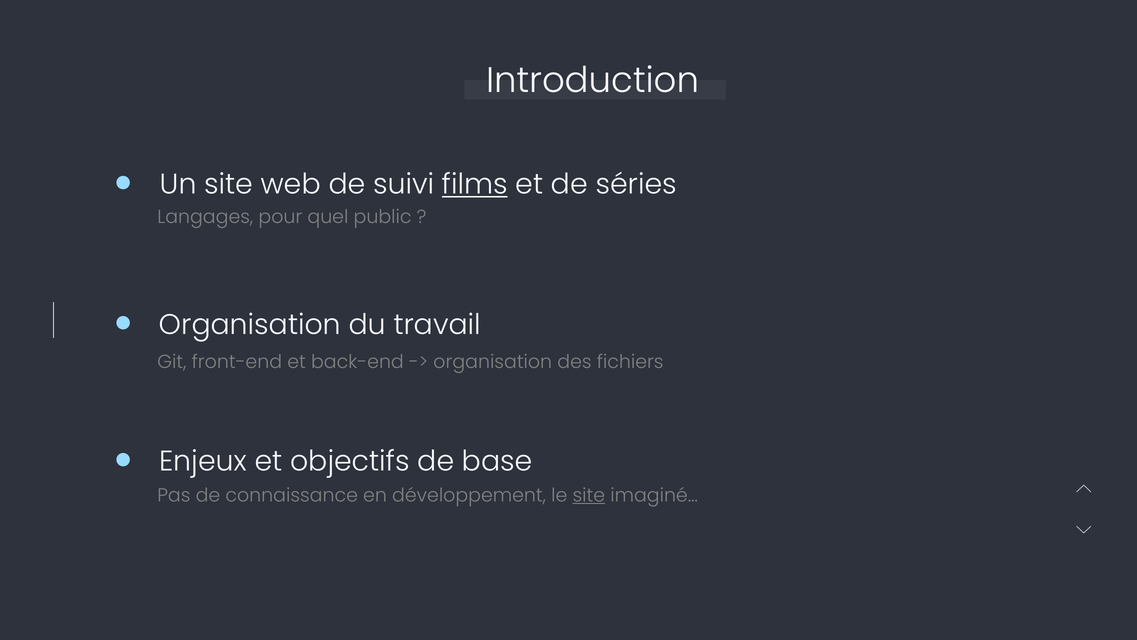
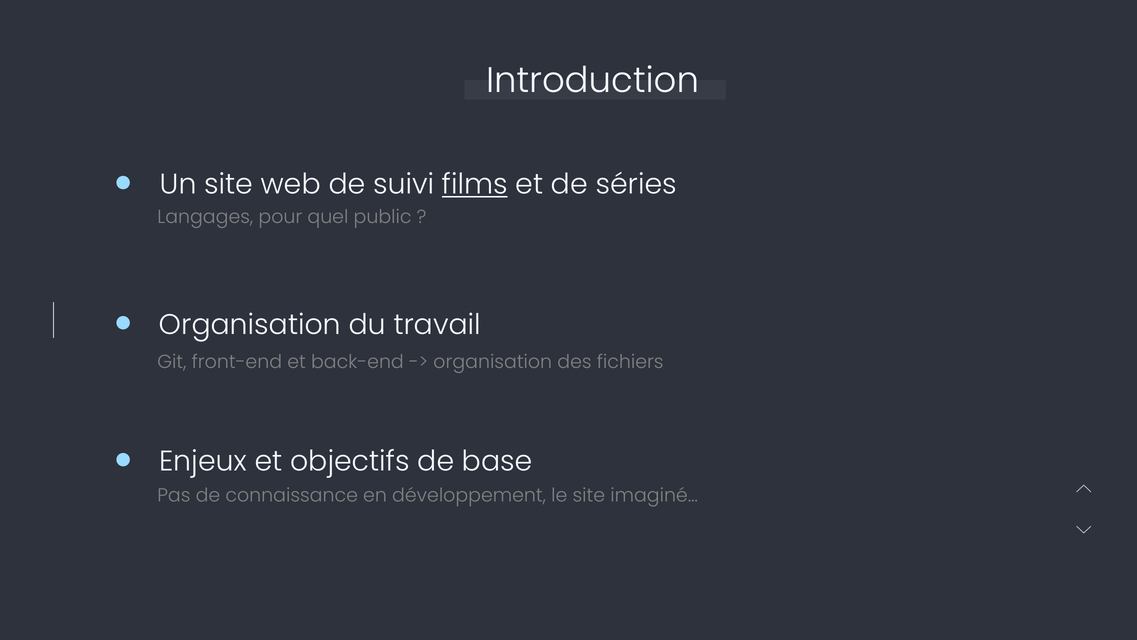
site at (589, 495) underline: present -> none
